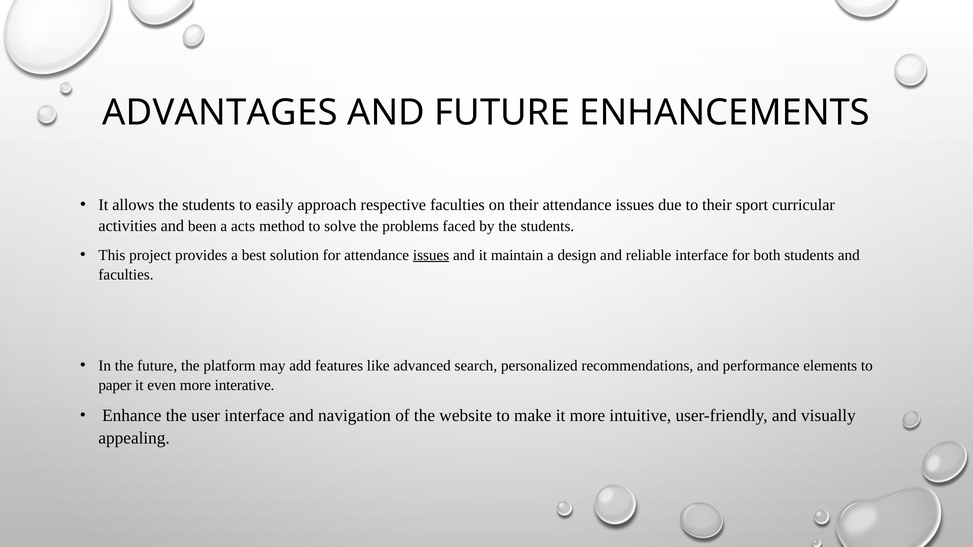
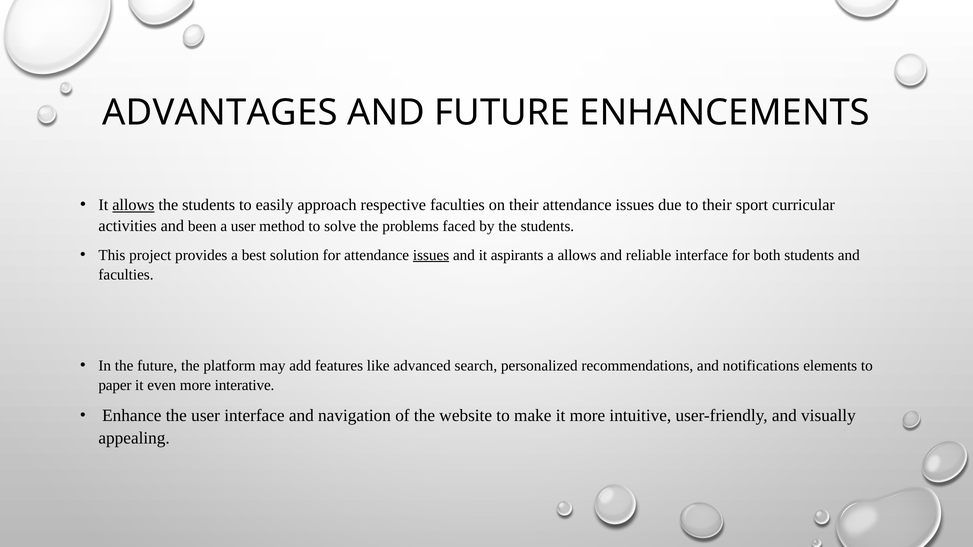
allows at (133, 205) underline: none -> present
a acts: acts -> user
maintain: maintain -> aspirants
a design: design -> allows
performance: performance -> notifications
